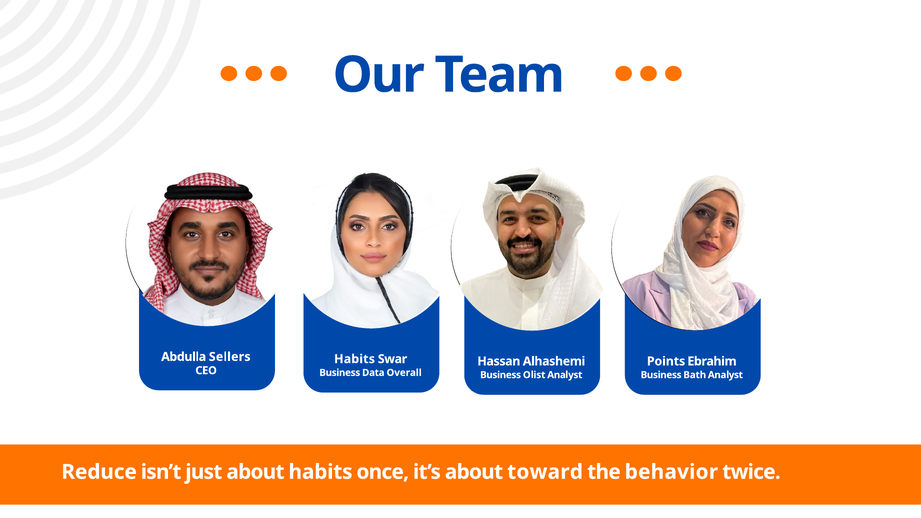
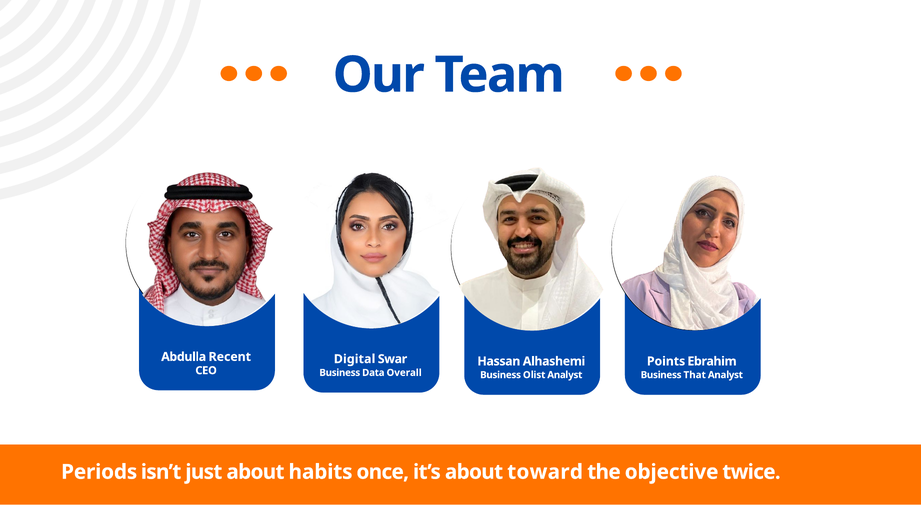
Sellers: Sellers -> Recent
Habits at (355, 359): Habits -> Digital
Bath: Bath -> That
Reduce: Reduce -> Periods
behavior: behavior -> objective
